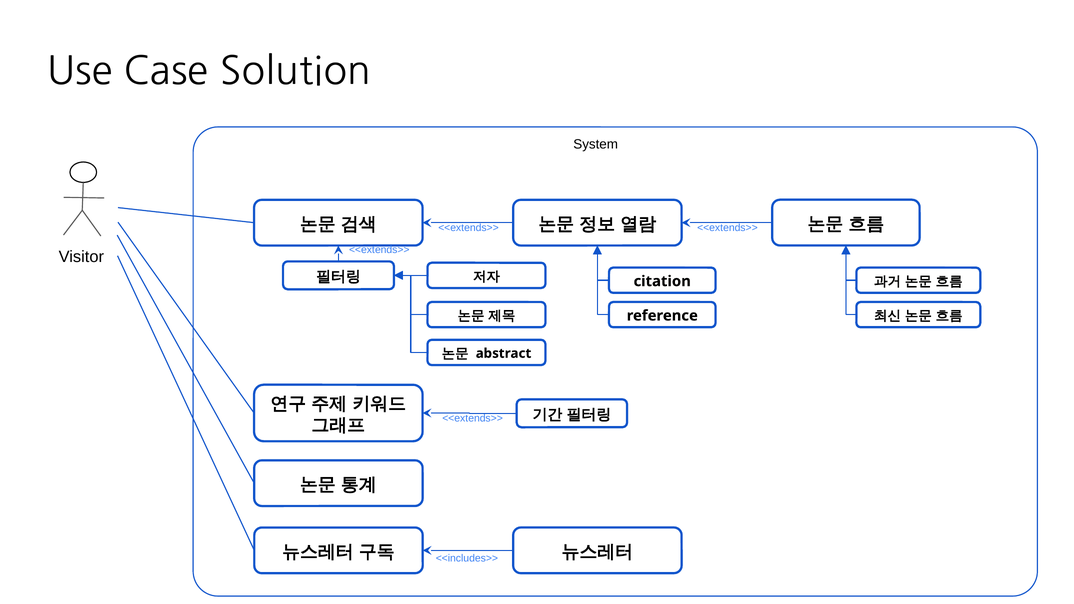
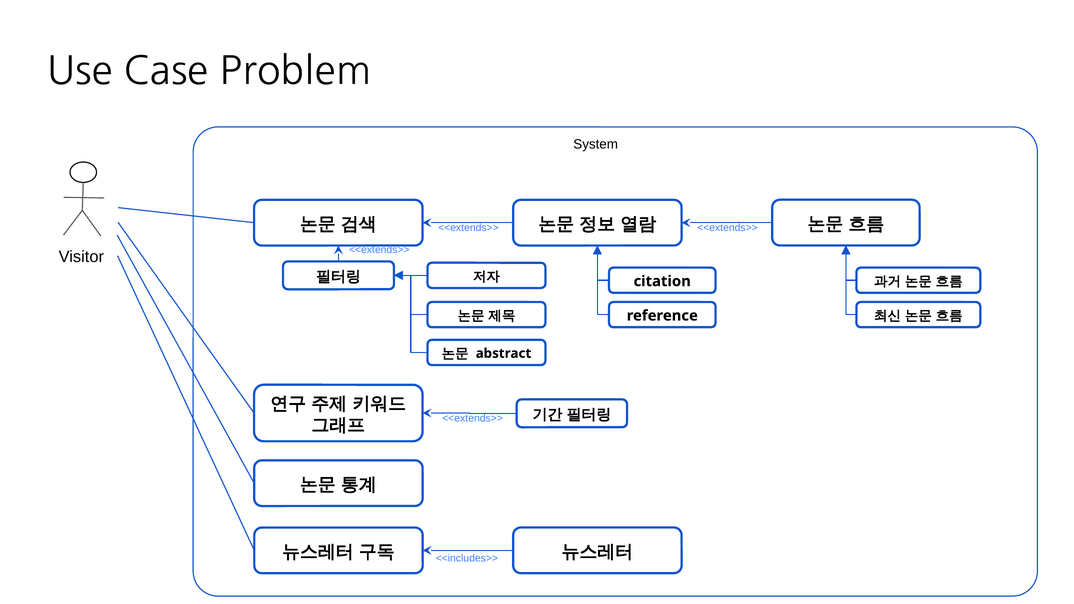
Solution: Solution -> Problem
